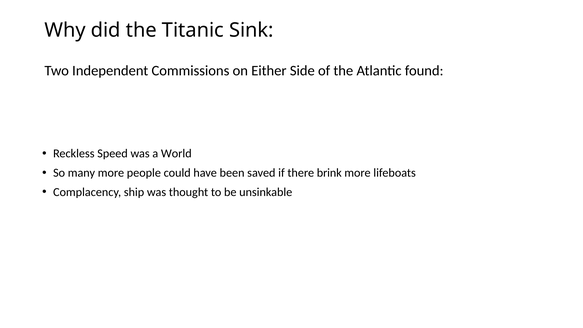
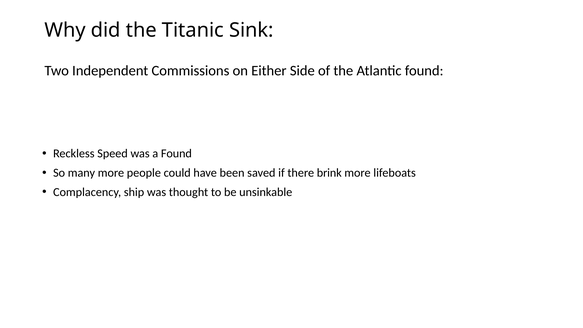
a World: World -> Found
